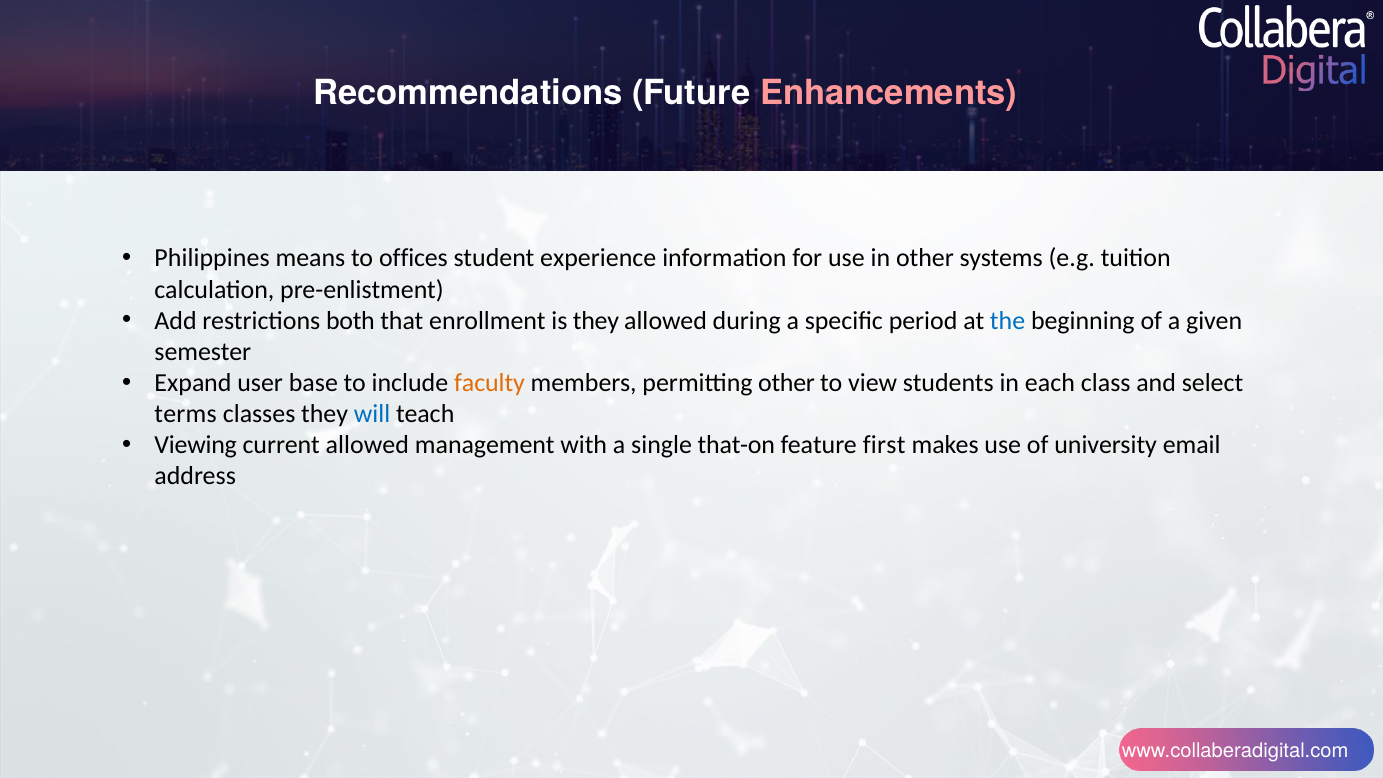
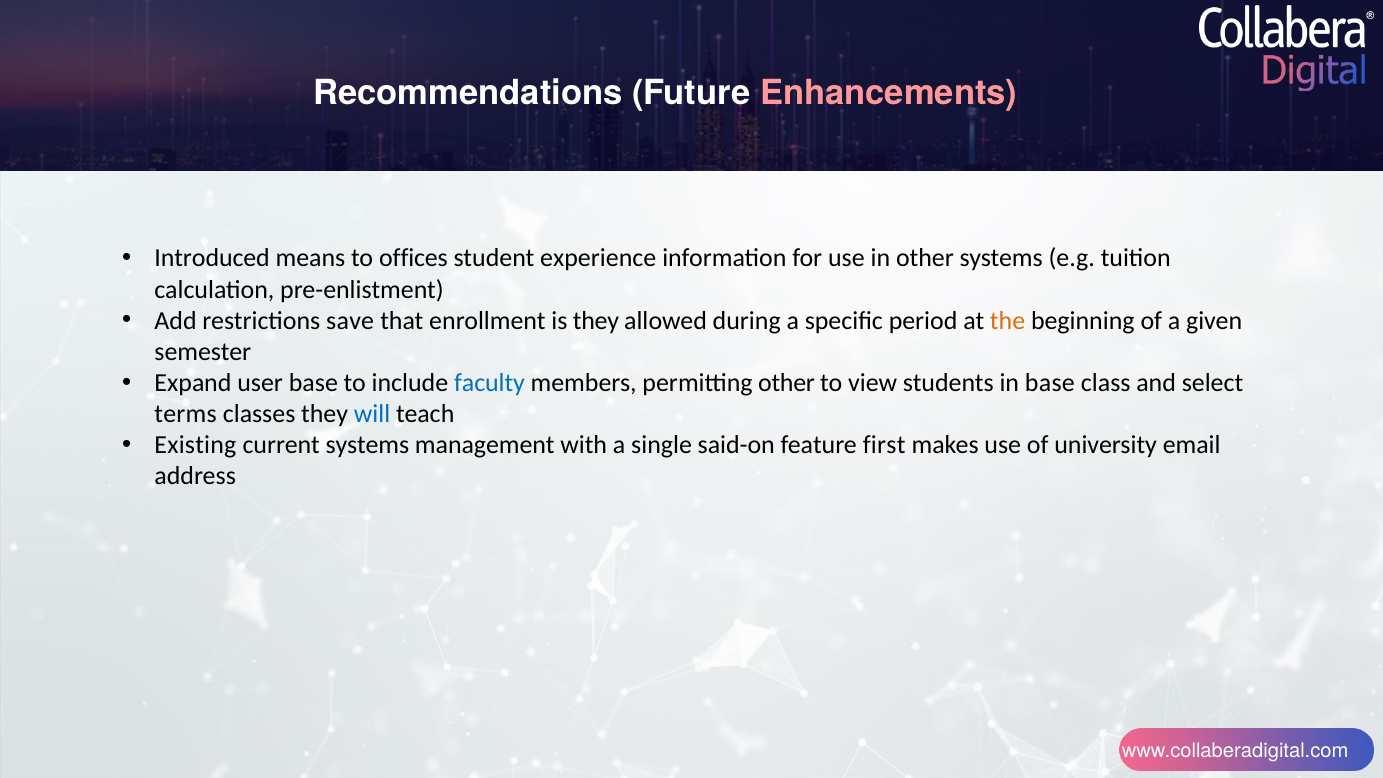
Philippines: Philippines -> Introduced
both: both -> save
the colour: blue -> orange
faculty colour: orange -> blue
in each: each -> base
Viewing: Viewing -> Existing
current allowed: allowed -> systems
that-on: that-on -> said-on
